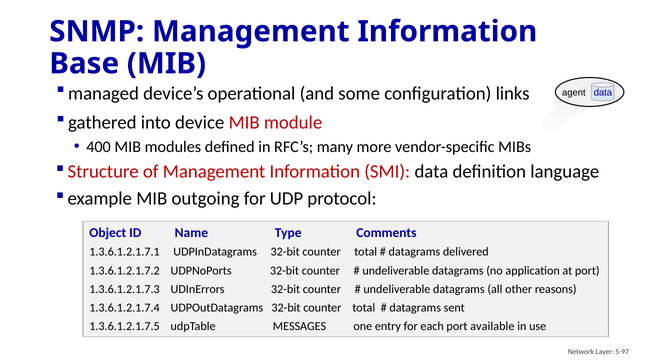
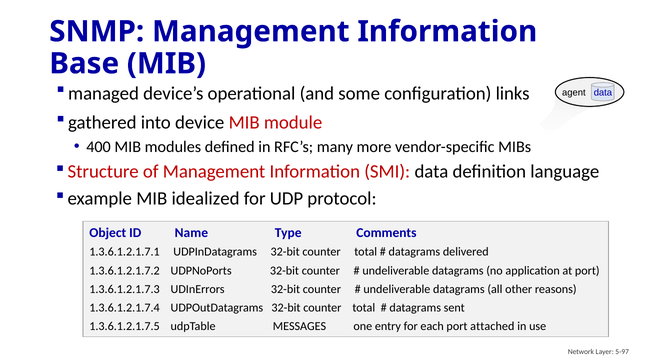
outgoing: outgoing -> idealized
available: available -> attached
